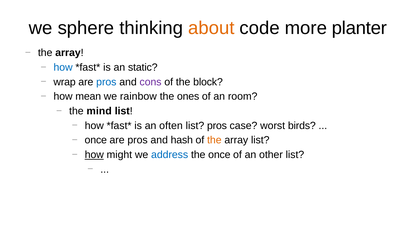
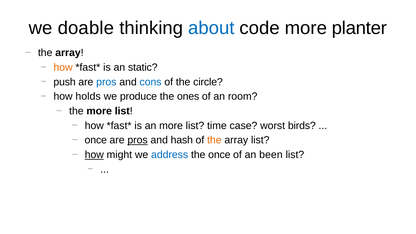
sphere: sphere -> doable
about colour: orange -> blue
how at (63, 67) colour: blue -> orange
wrap: wrap -> push
cons colour: purple -> blue
block: block -> circle
mean: mean -> holds
rainbow: rainbow -> produce
the mind: mind -> more
an often: often -> more
list pros: pros -> time
pros at (138, 140) underline: none -> present
other: other -> been
